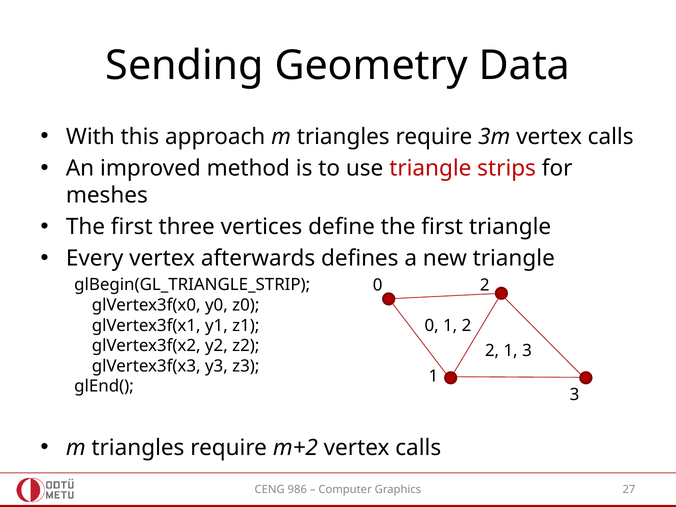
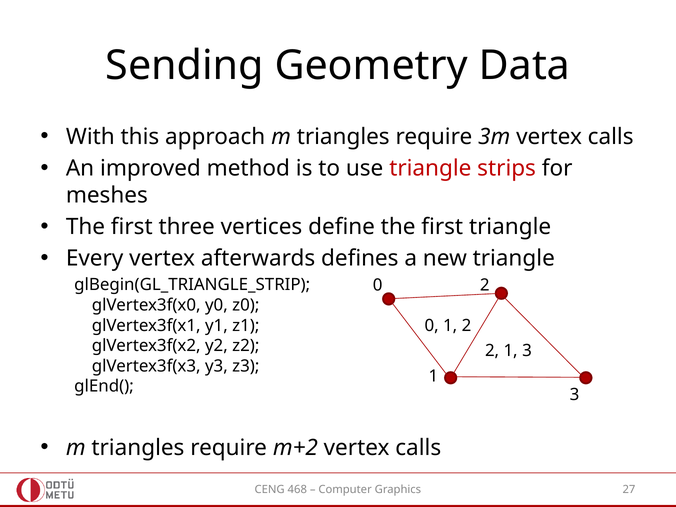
986: 986 -> 468
